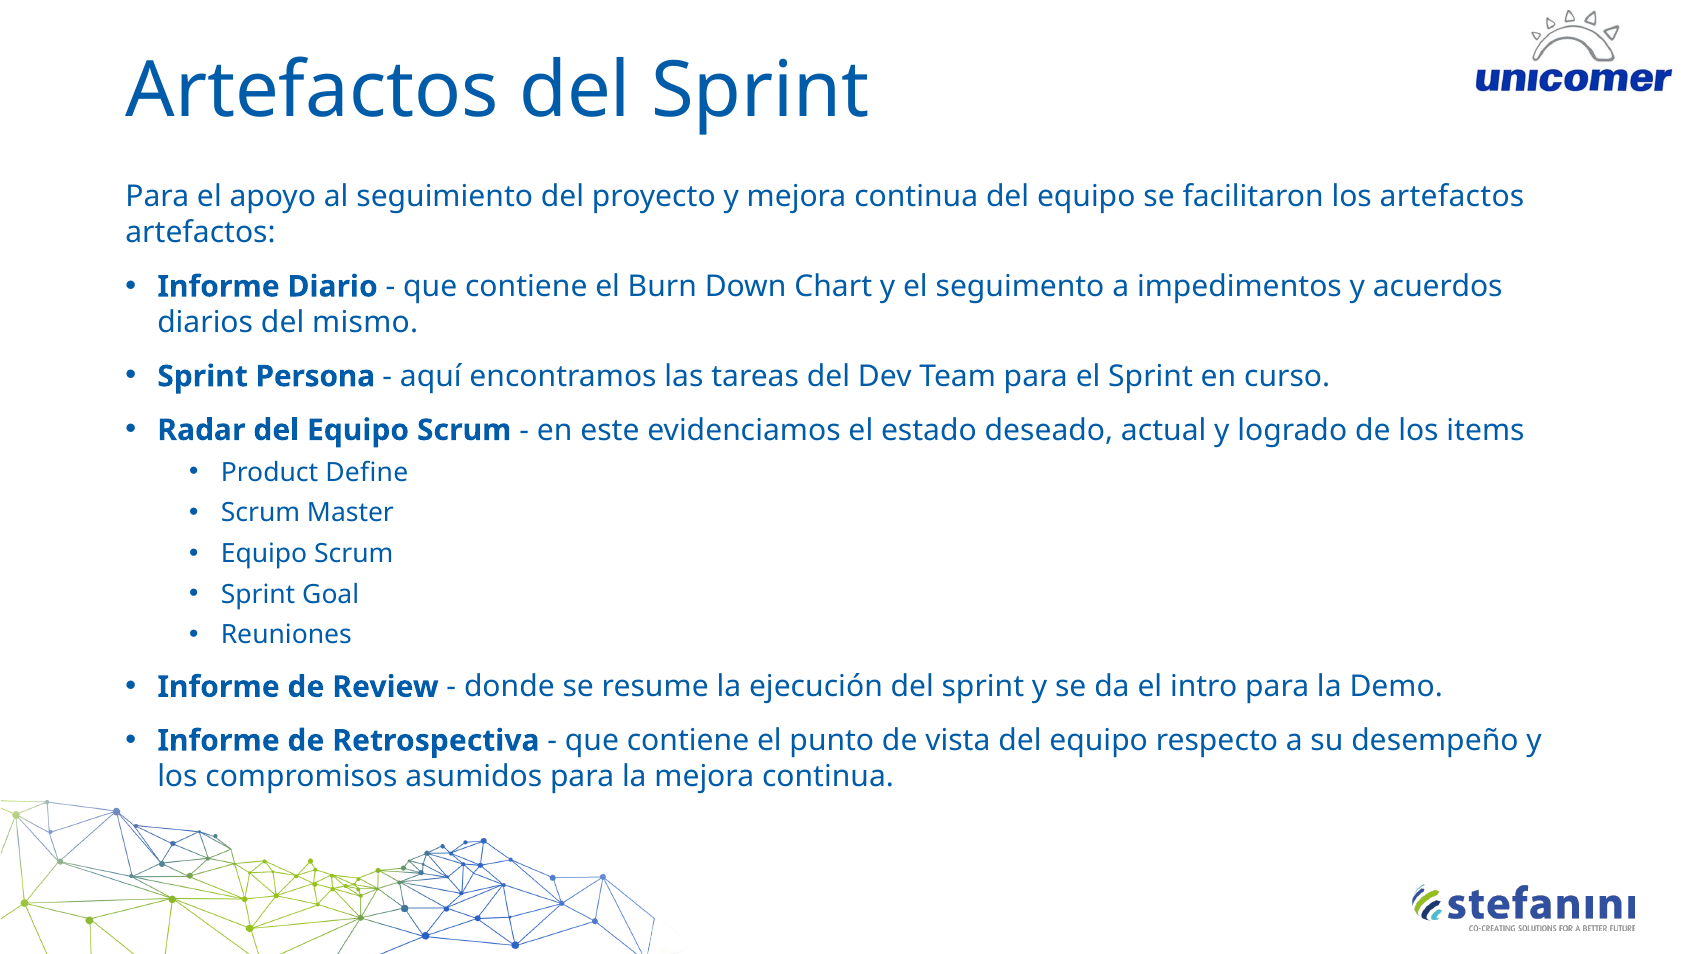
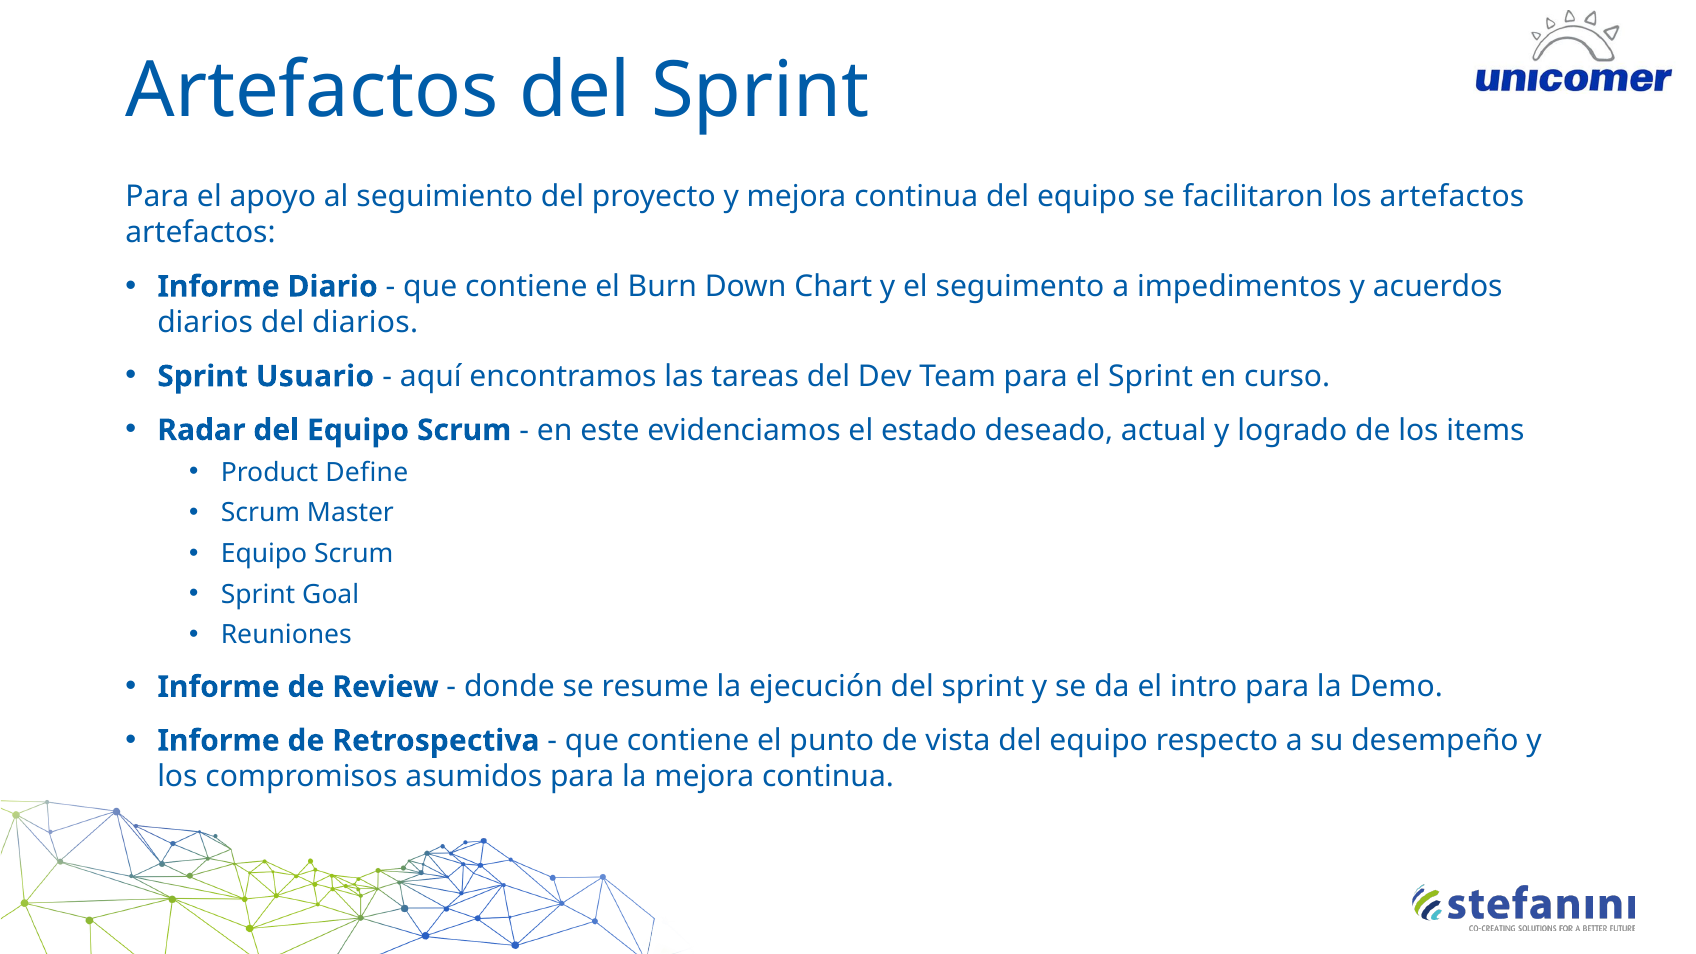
del mismo: mismo -> diarios
Persona: Persona -> Usuario
